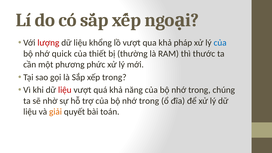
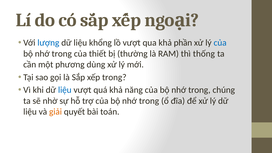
lượng colour: red -> blue
pháp: pháp -> phần
quick at (62, 54): quick -> trong
thước: thước -> thống
phức: phức -> dùng
liệu at (65, 90) colour: red -> blue
